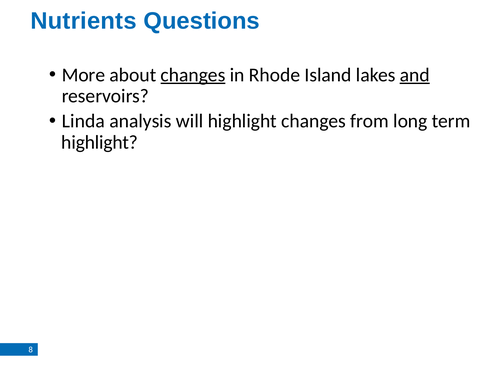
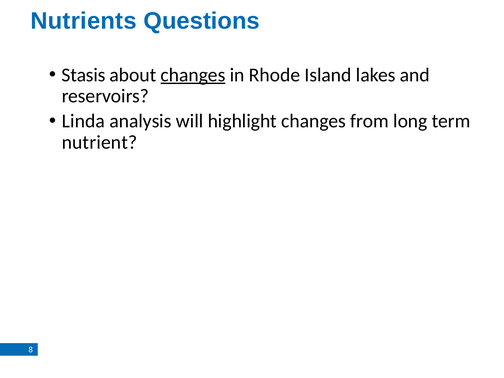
More: More -> Stasis
and underline: present -> none
highlight at (100, 142): highlight -> nutrient
